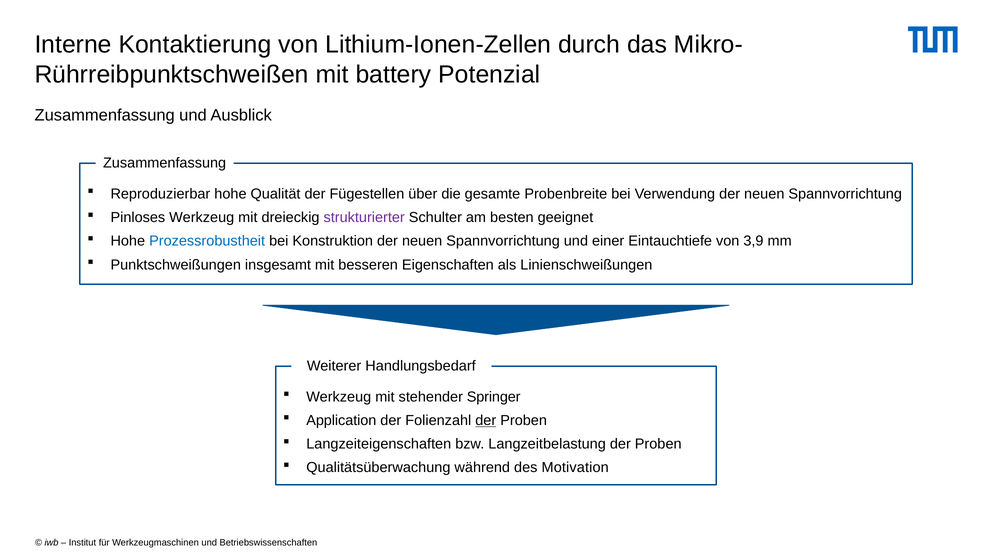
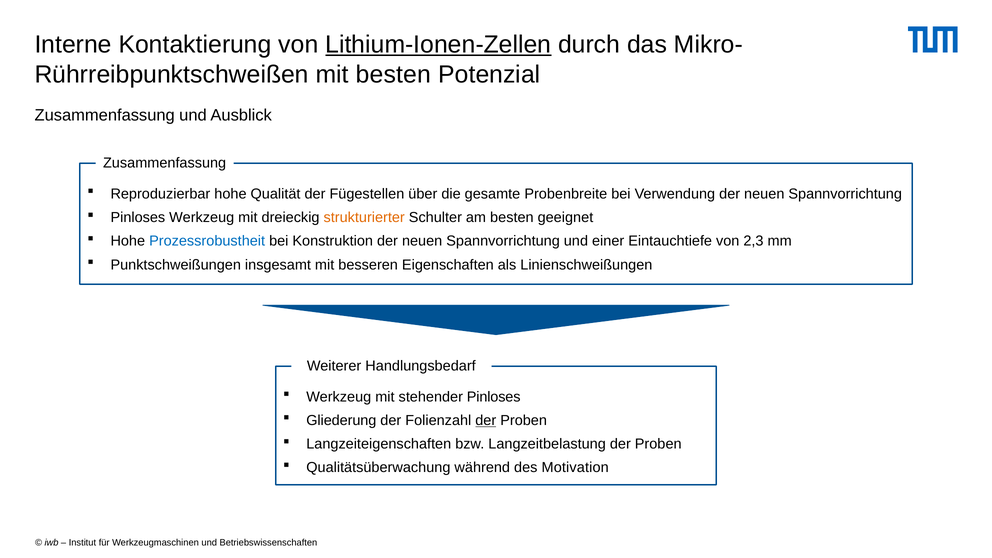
Lithium-Ionen-Zellen underline: none -> present
mit battery: battery -> besten
strukturierter colour: purple -> orange
3,9: 3,9 -> 2,3
stehender Springer: Springer -> Pinloses
Application: Application -> Gliederung
